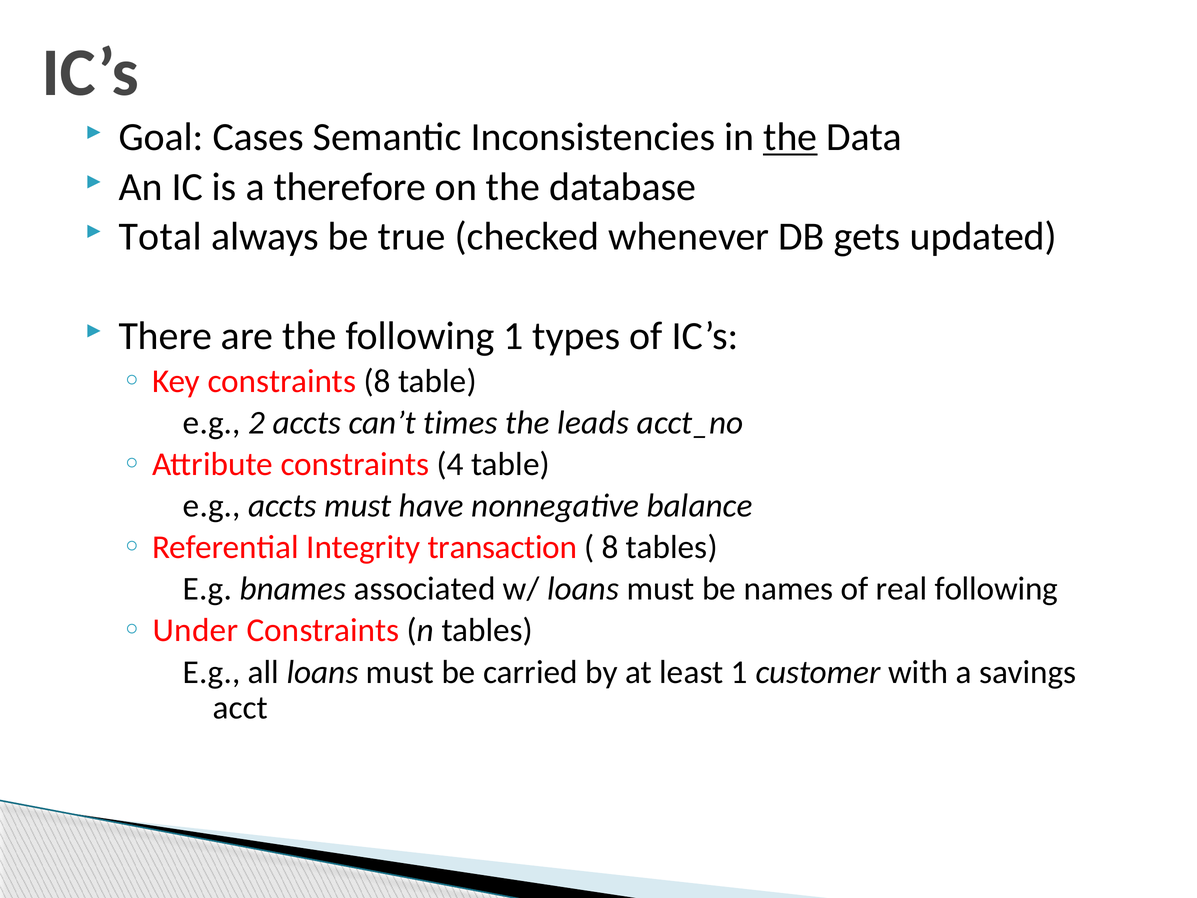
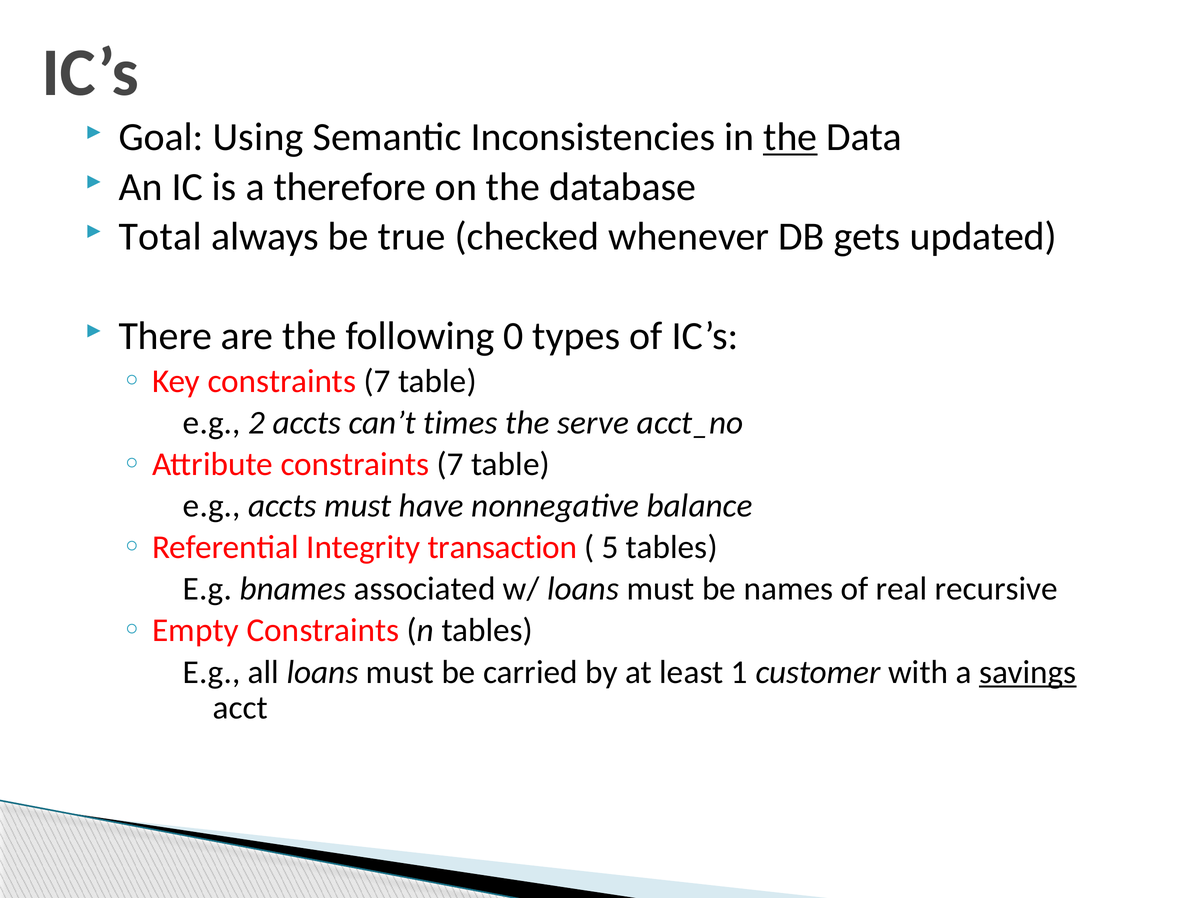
Cases: Cases -> Using
following 1: 1 -> 0
Key constraints 8: 8 -> 7
leads: leads -> serve
Attribute constraints 4: 4 -> 7
8 at (610, 547): 8 -> 5
real following: following -> recursive
Under: Under -> Empty
savings underline: none -> present
